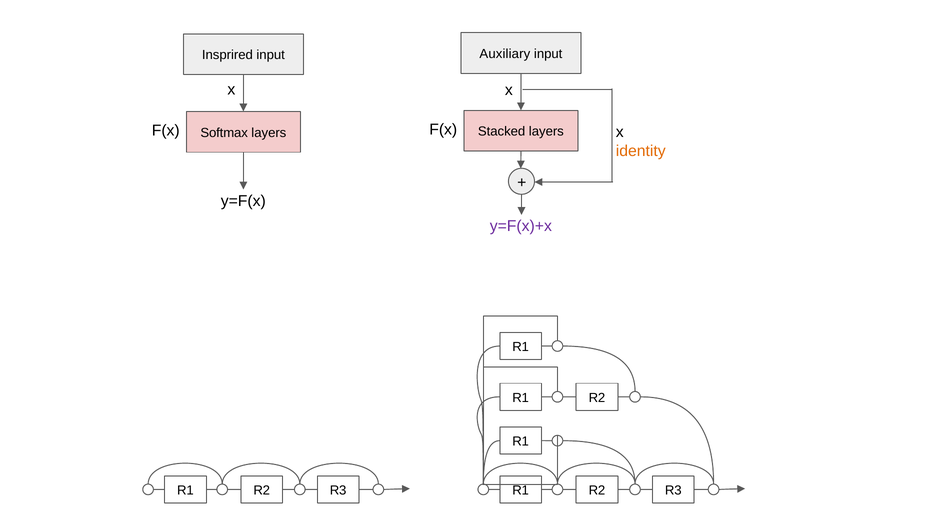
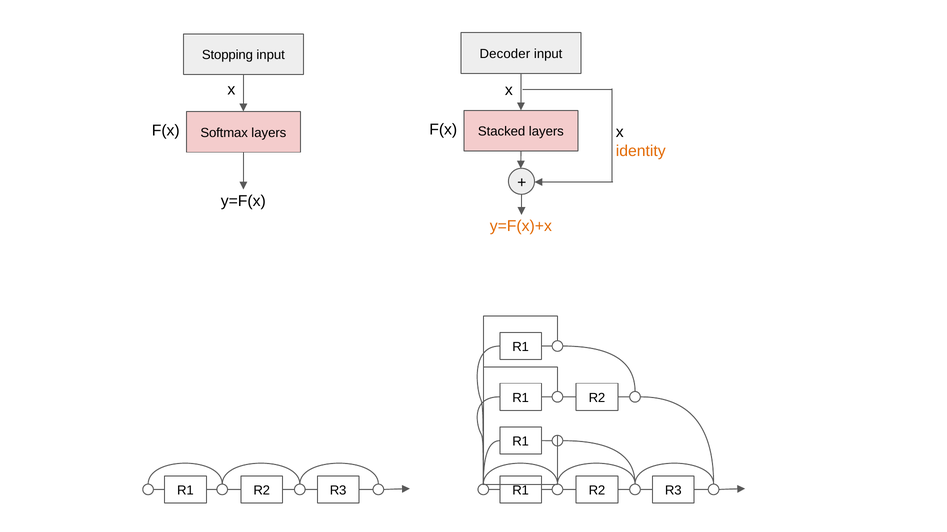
Auxiliary: Auxiliary -> Decoder
Insprired: Insprired -> Stopping
y=F(x)+x colour: purple -> orange
